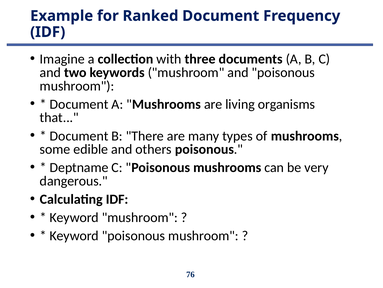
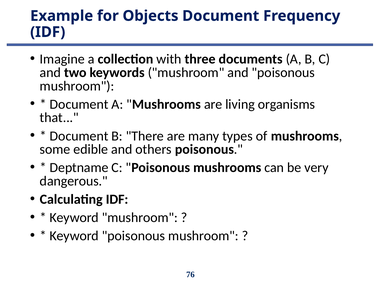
Ranked: Ranked -> Objects
